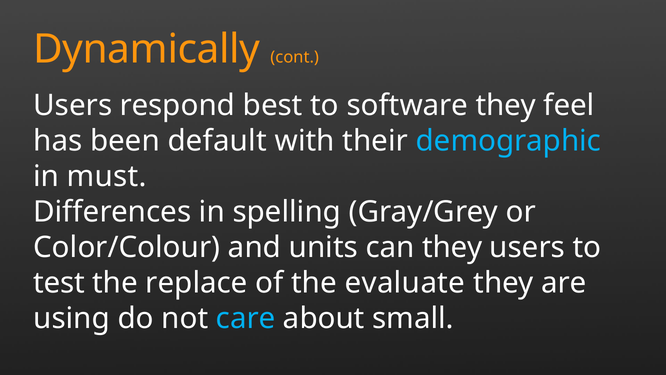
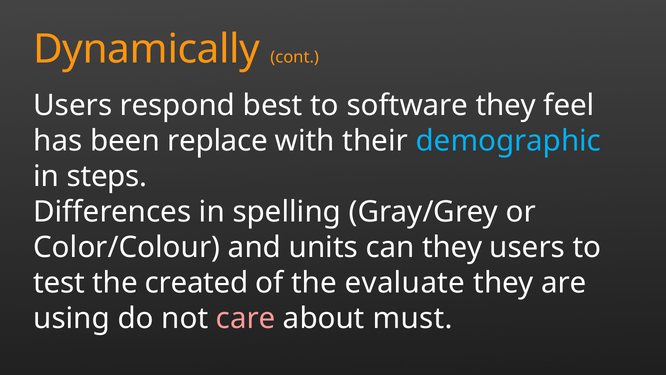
default: default -> replace
must: must -> steps
replace: replace -> created
care colour: light blue -> pink
small: small -> must
